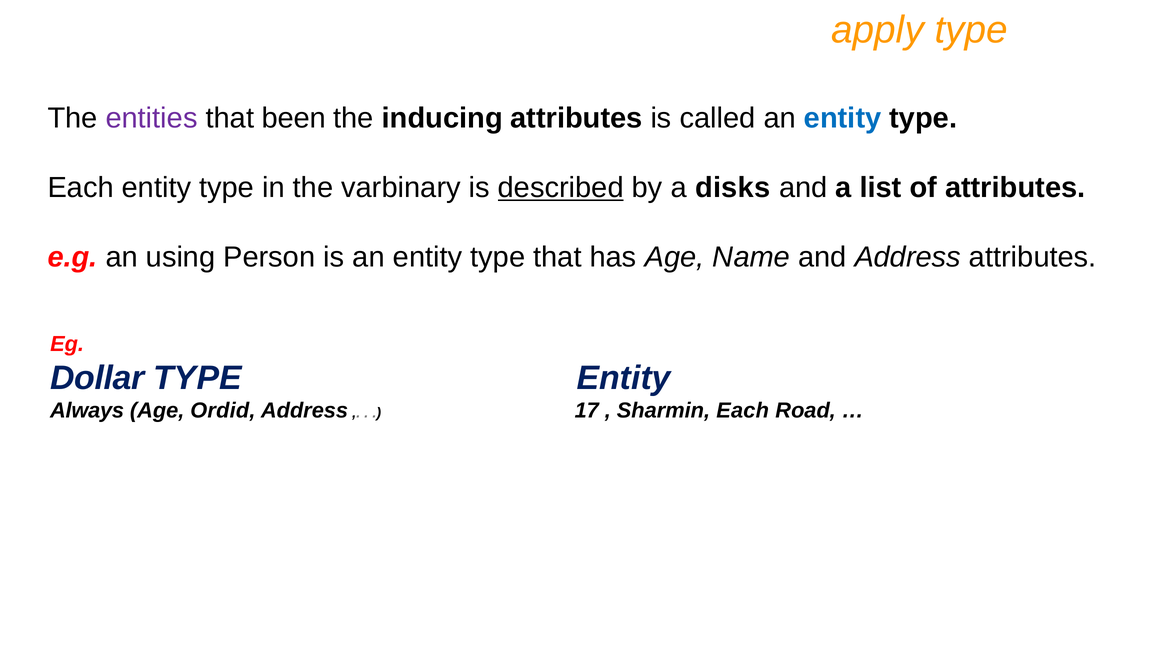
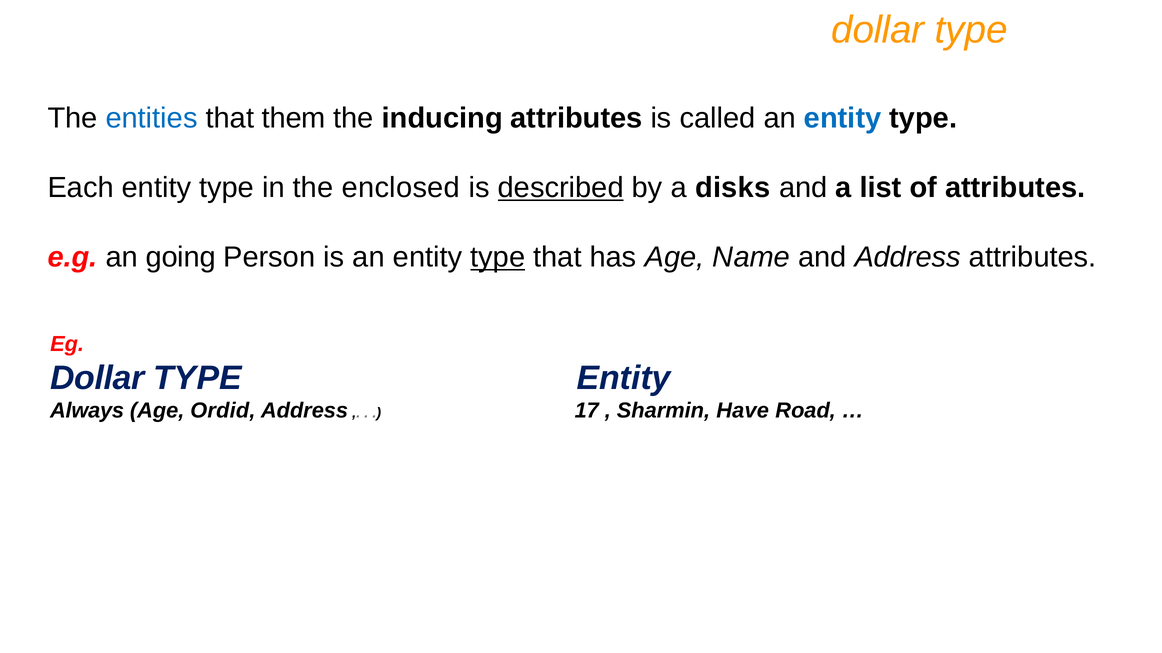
apply at (878, 30): apply -> dollar
entities colour: purple -> blue
been: been -> them
varbinary: varbinary -> enclosed
using: using -> going
type at (498, 258) underline: none -> present
Sharmin Each: Each -> Have
